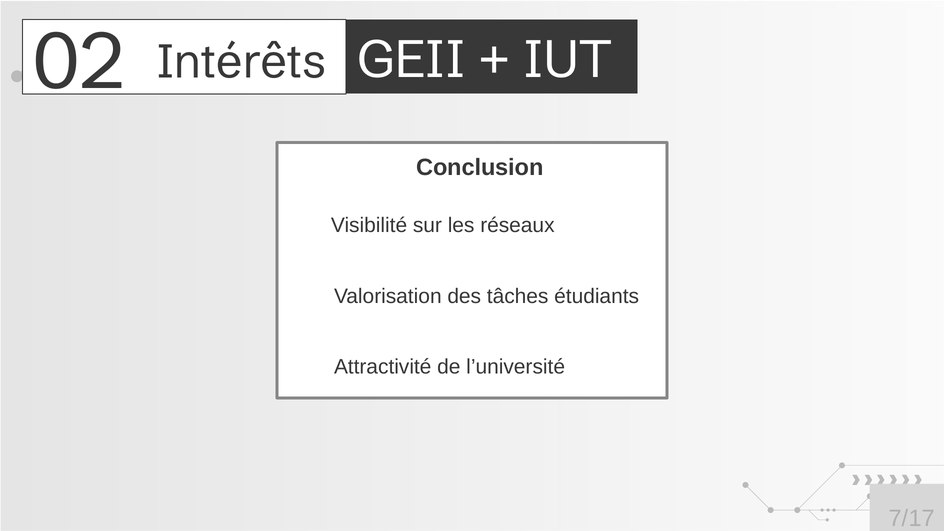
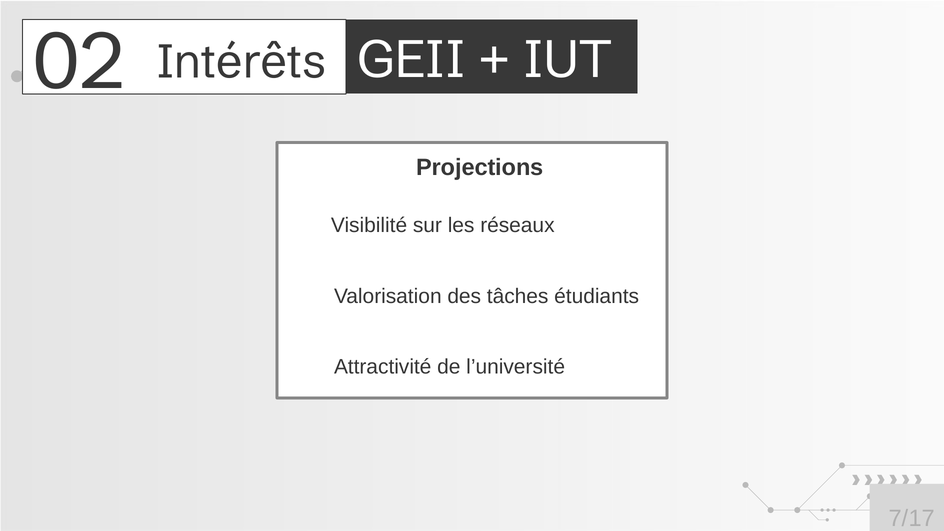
Conclusion: Conclusion -> Projections
